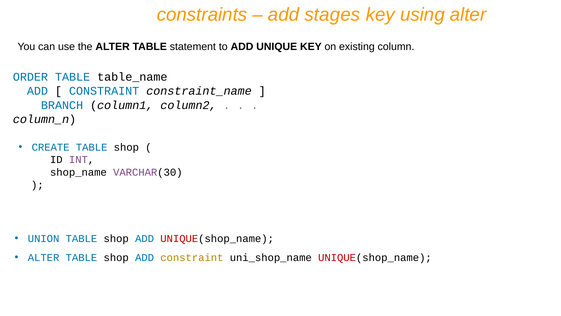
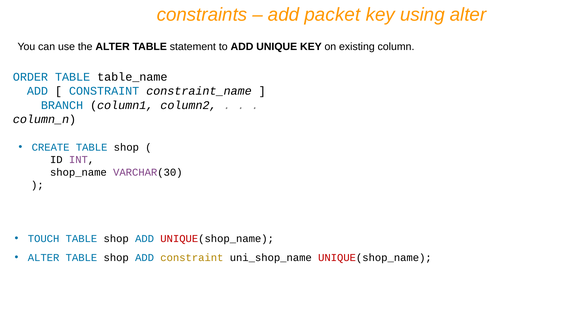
stages: stages -> packet
UNION: UNION -> TOUCH
